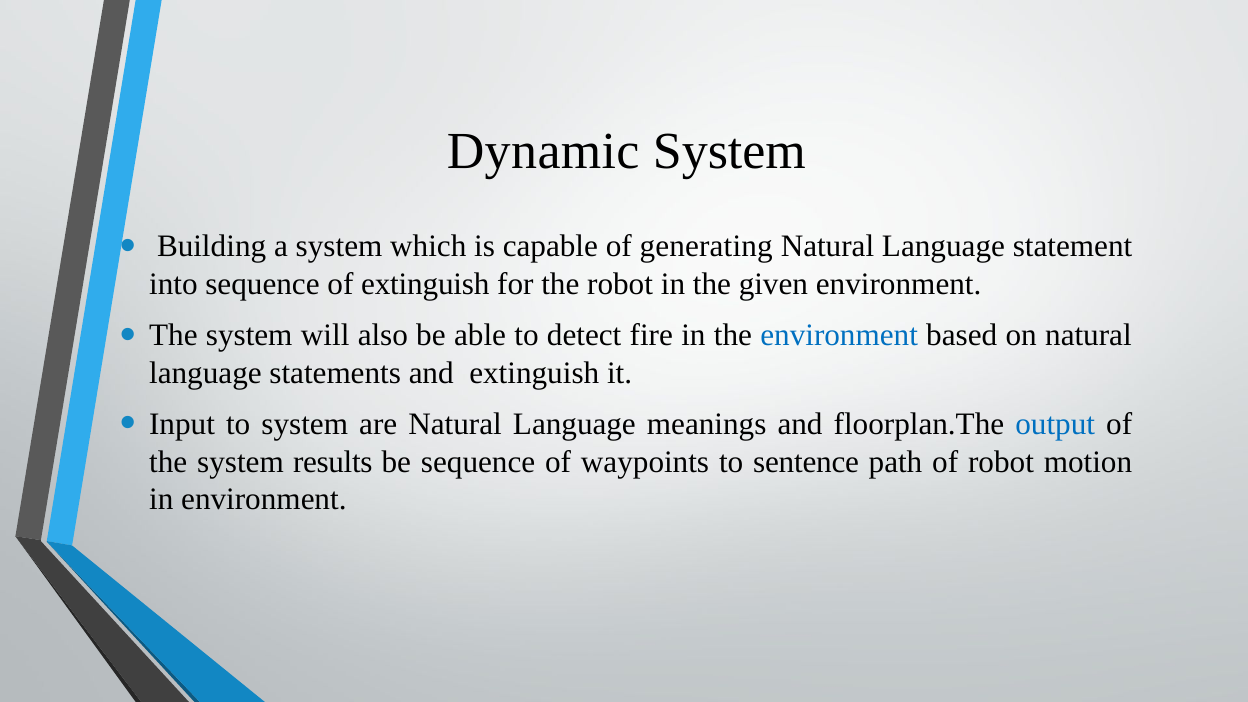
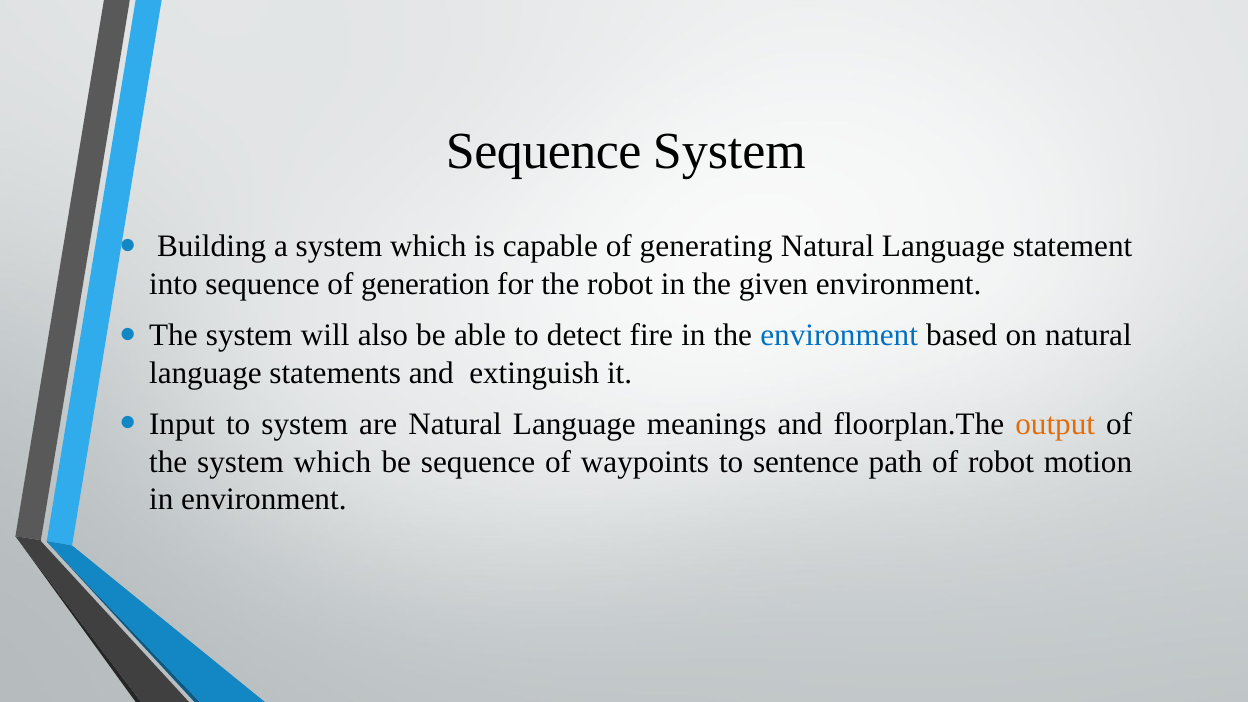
Dynamic at (543, 151): Dynamic -> Sequence
of extinguish: extinguish -> generation
output colour: blue -> orange
the system results: results -> which
